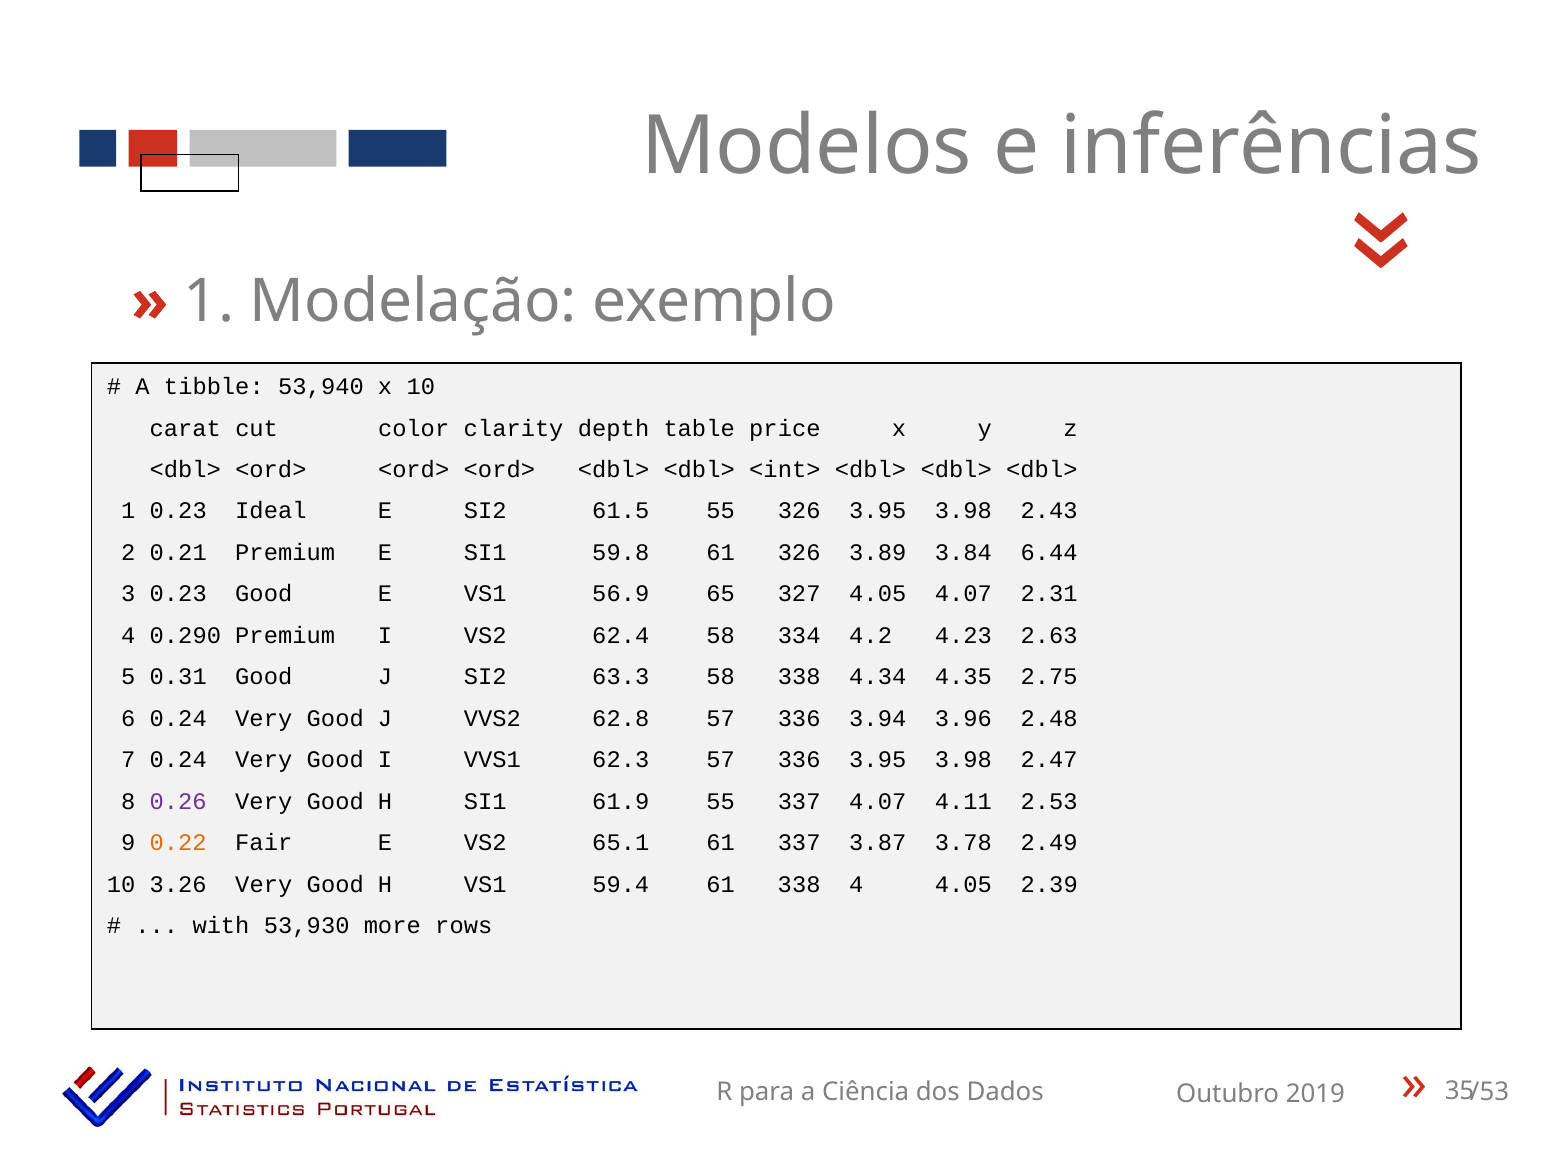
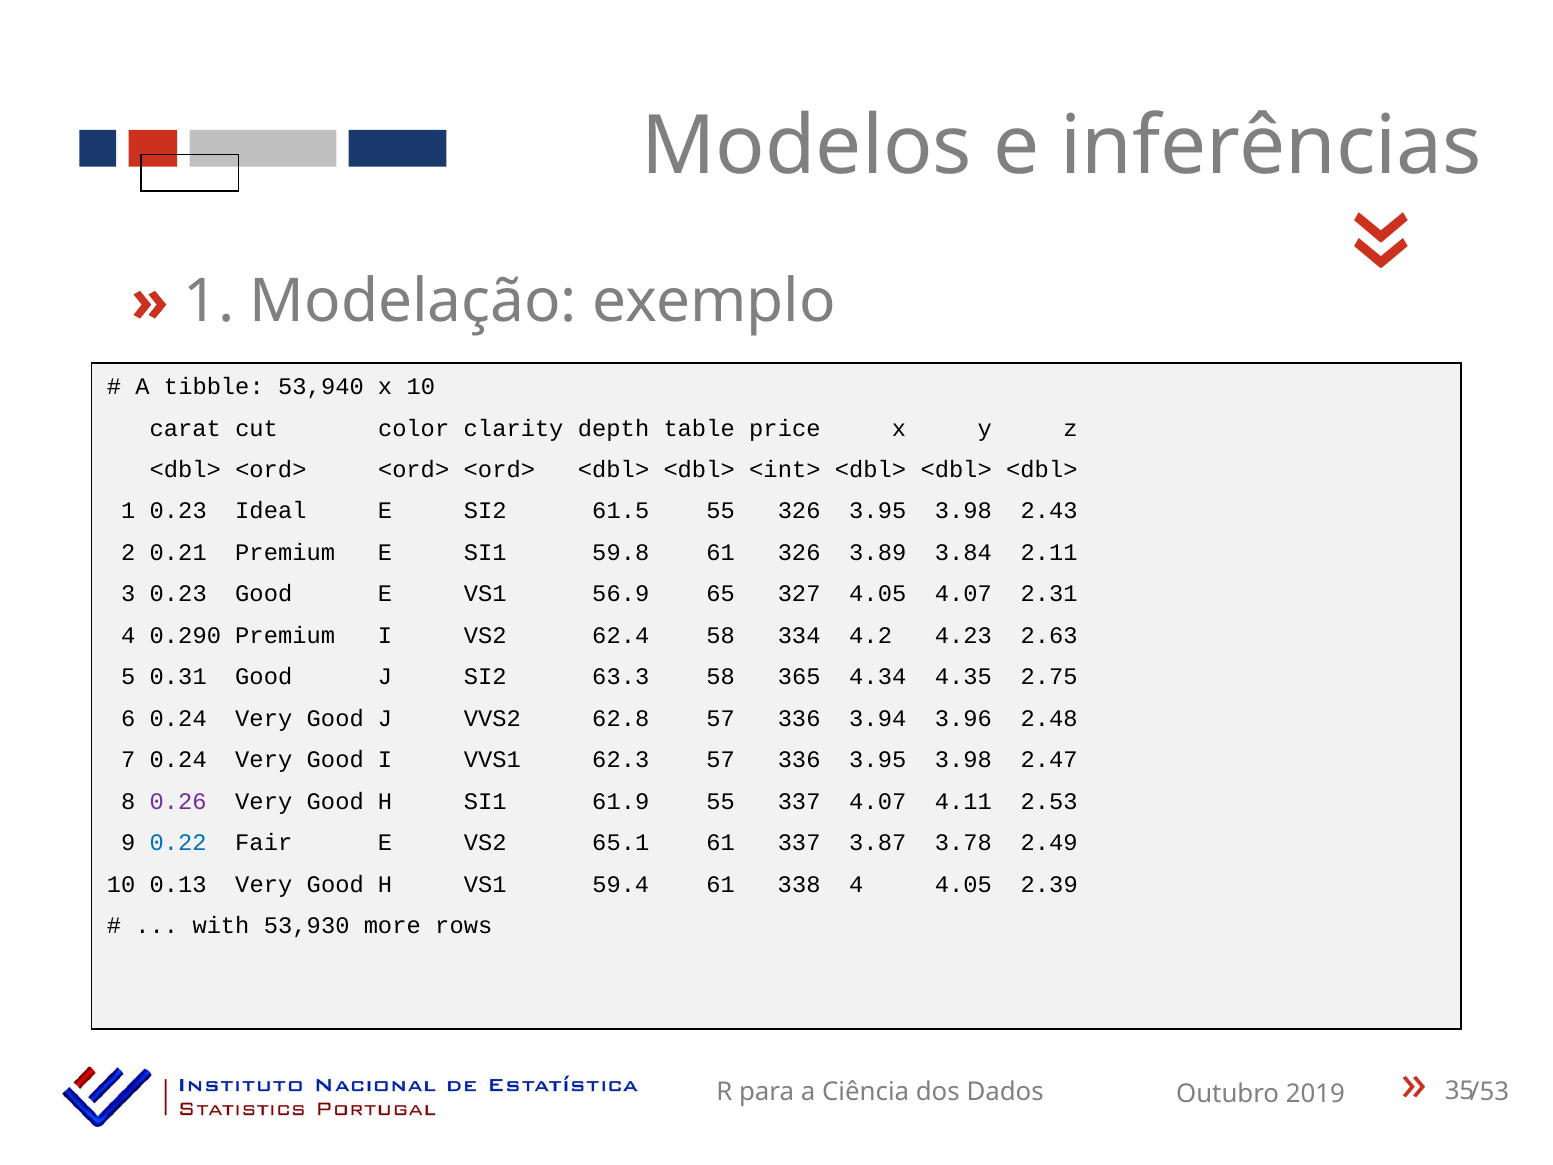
6.44: 6.44 -> 2.11
58 338: 338 -> 365
0.22 colour: orange -> blue
3.26: 3.26 -> 0.13
